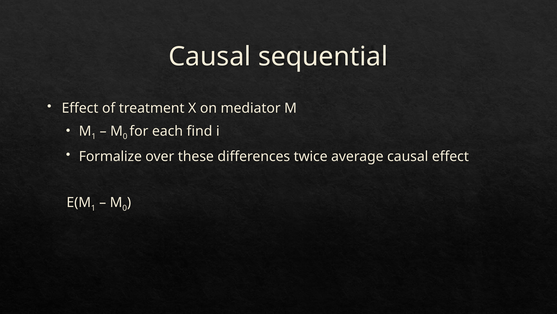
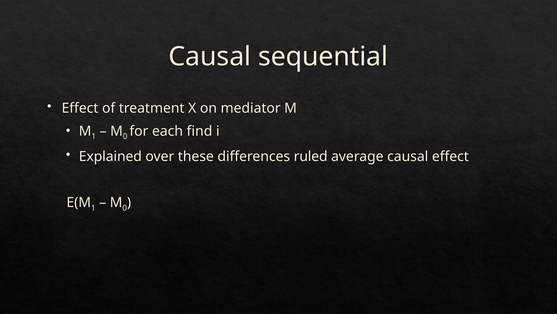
Formalize: Formalize -> Explained
twice: twice -> ruled
